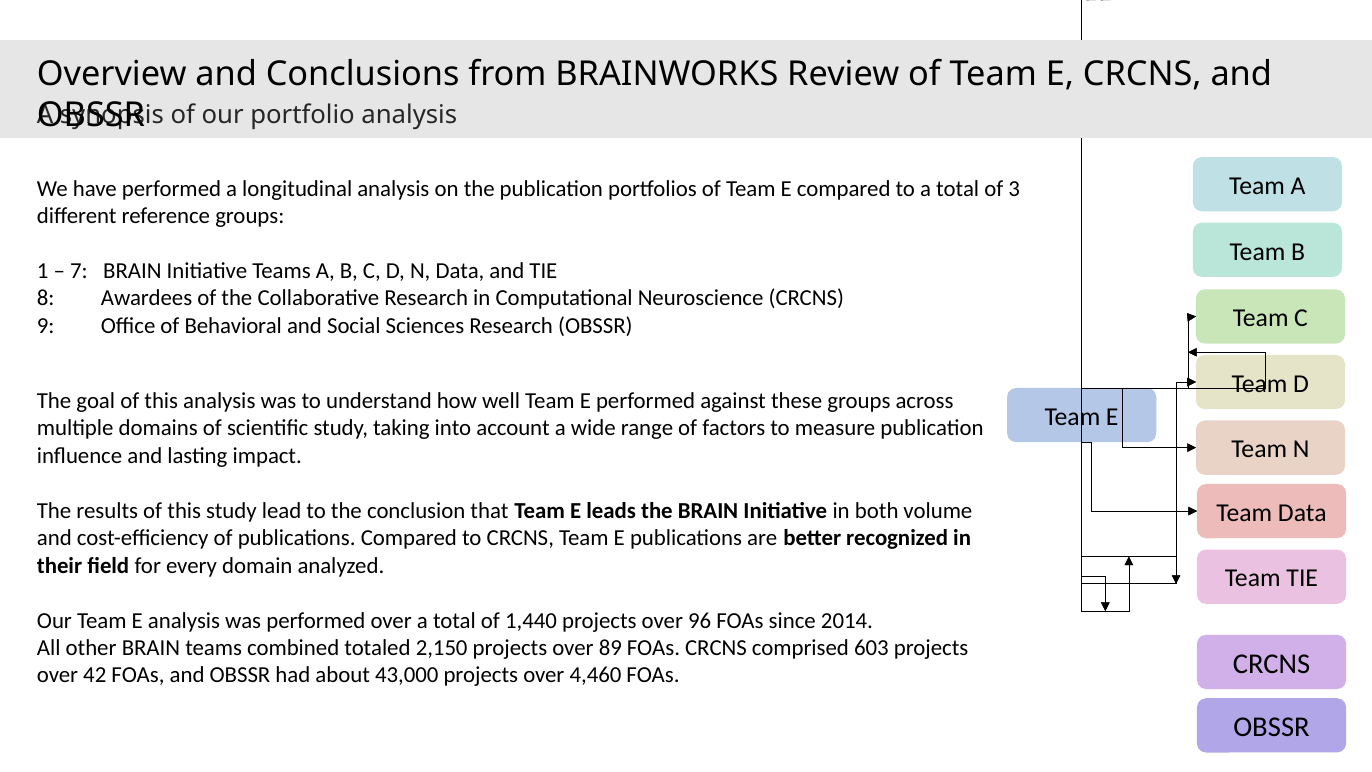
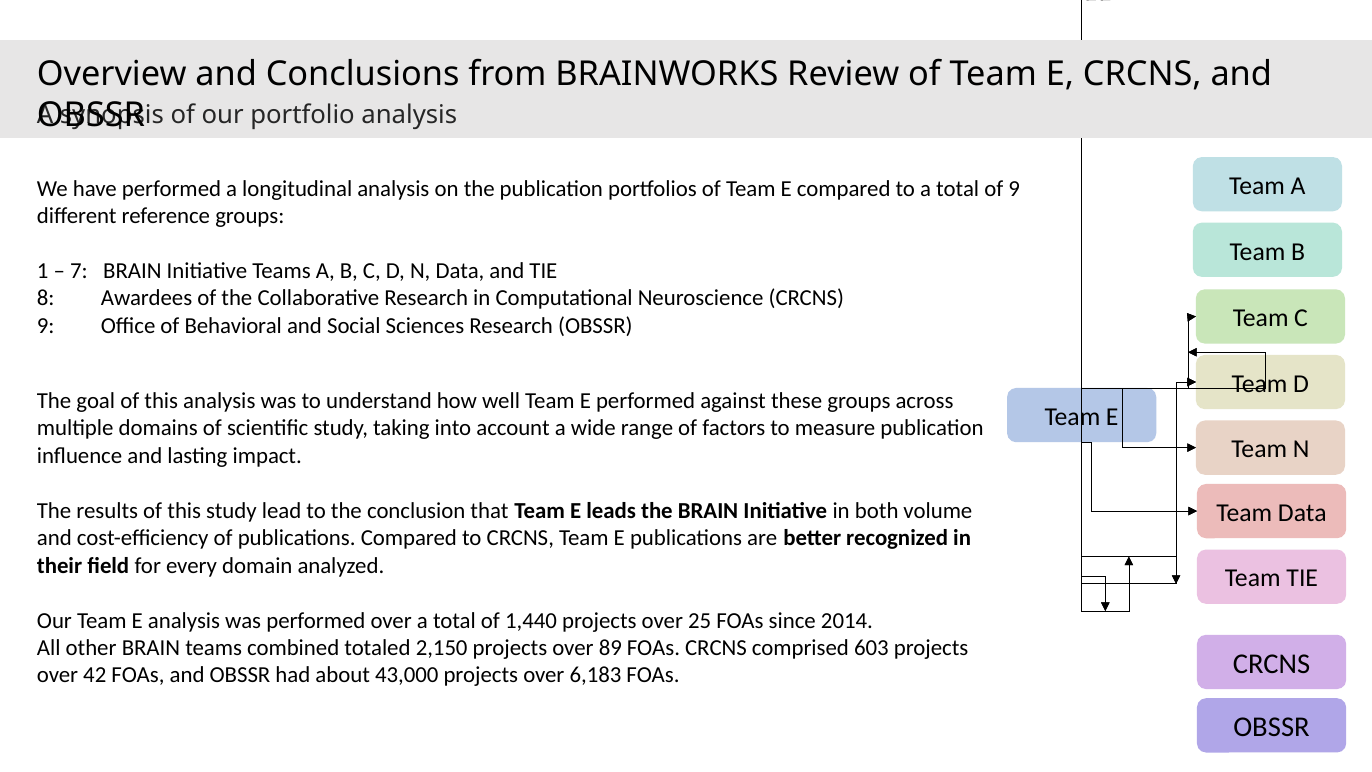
of 3: 3 -> 9
96: 96 -> 25
4,460: 4,460 -> 6,183
